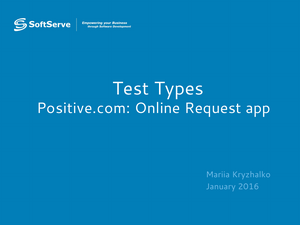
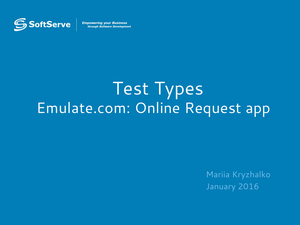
Positive.com: Positive.com -> Emulate.com
